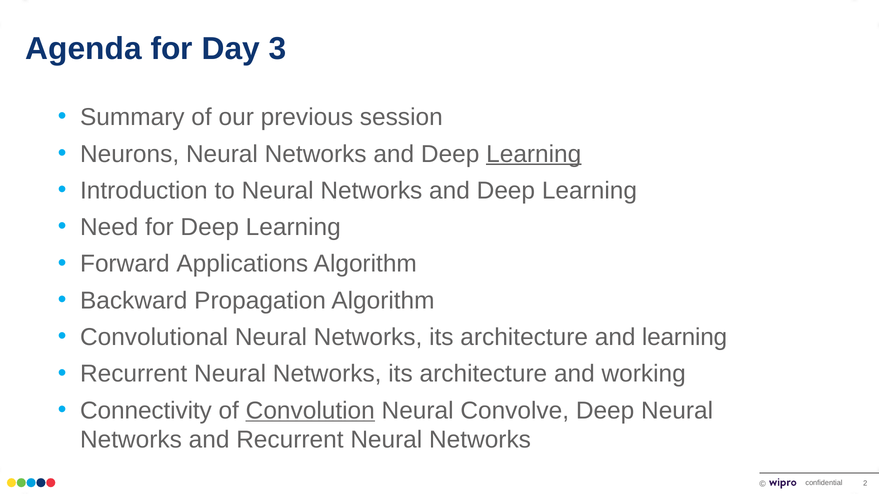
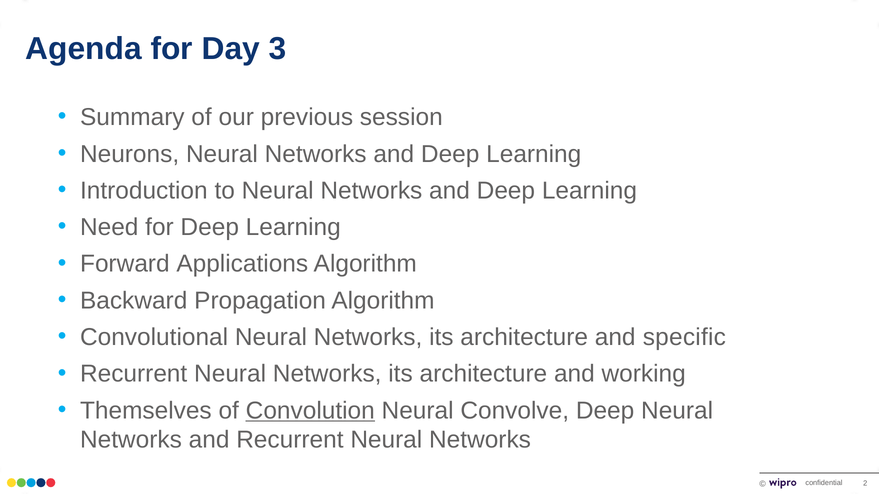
Learning at (534, 154) underline: present -> none
and learning: learning -> specific
Connectivity: Connectivity -> Themselves
